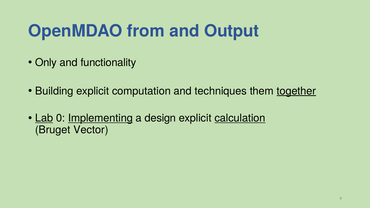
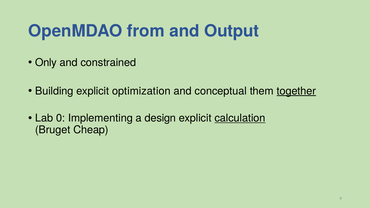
functionality: functionality -> constrained
computation: computation -> optimization
techniques: techniques -> conceptual
Lab underline: present -> none
Implementing underline: present -> none
Vector: Vector -> Cheap
